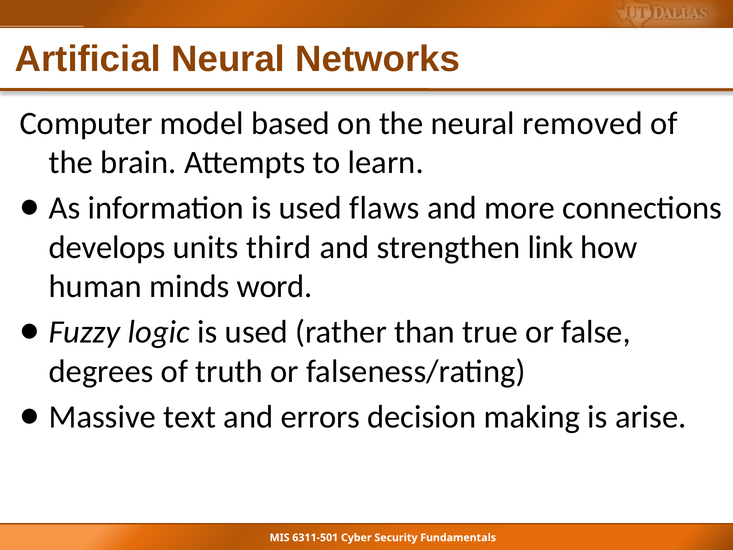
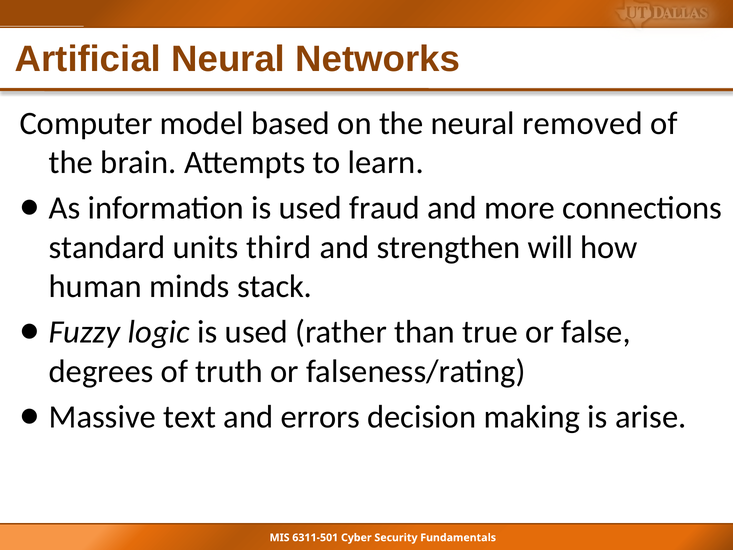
flaws: flaws -> fraud
develops: develops -> standard
link: link -> will
word: word -> stack
